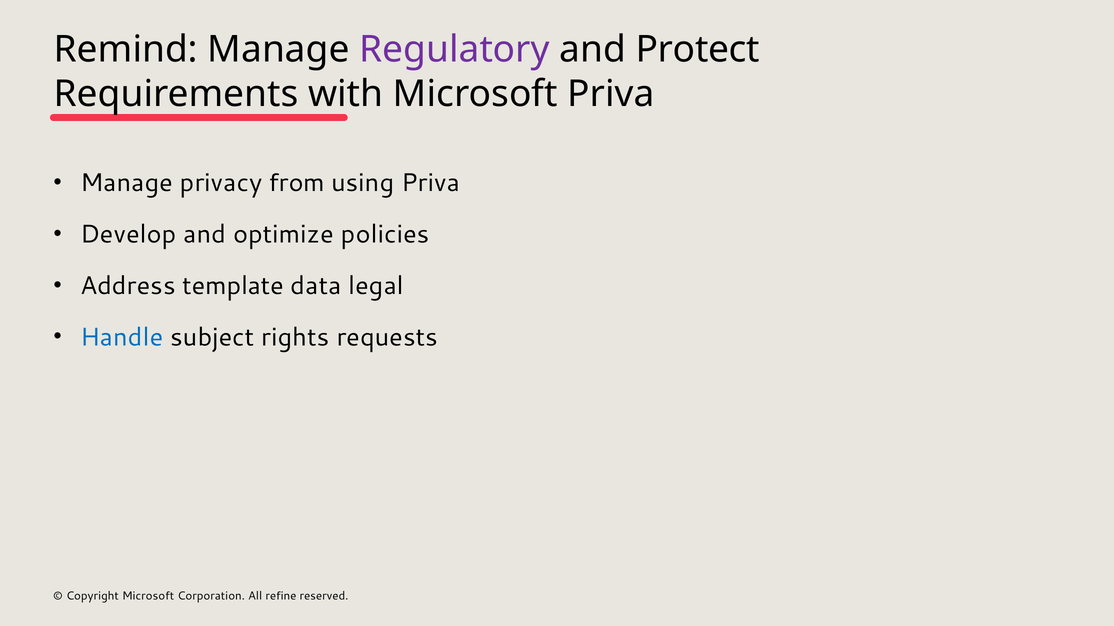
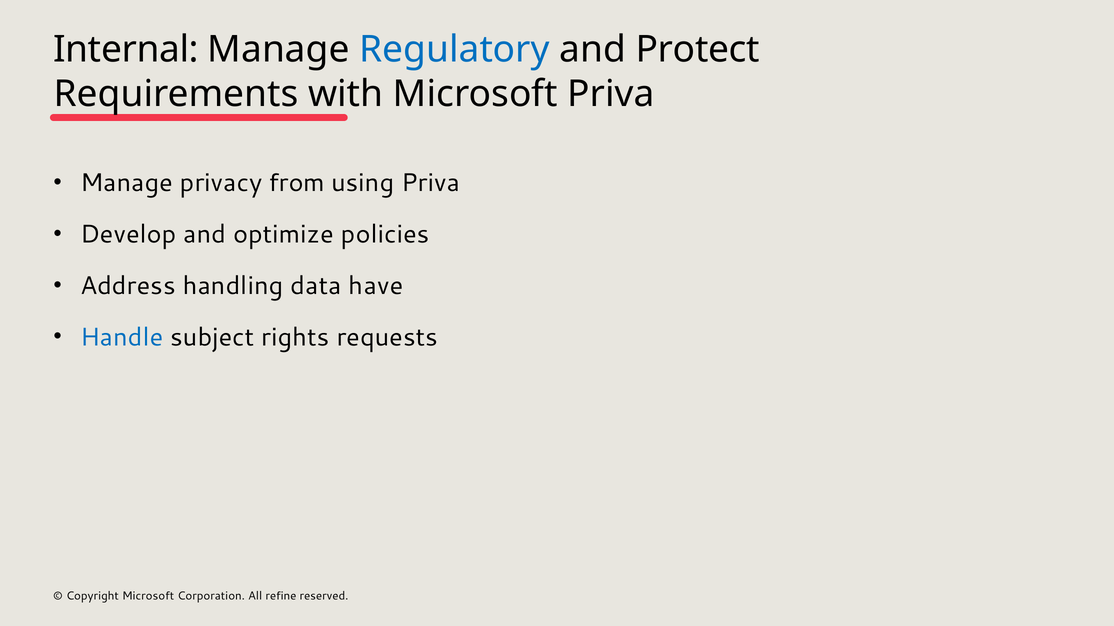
Remind: Remind -> Internal
Regulatory colour: purple -> blue
template: template -> handling
legal: legal -> have
